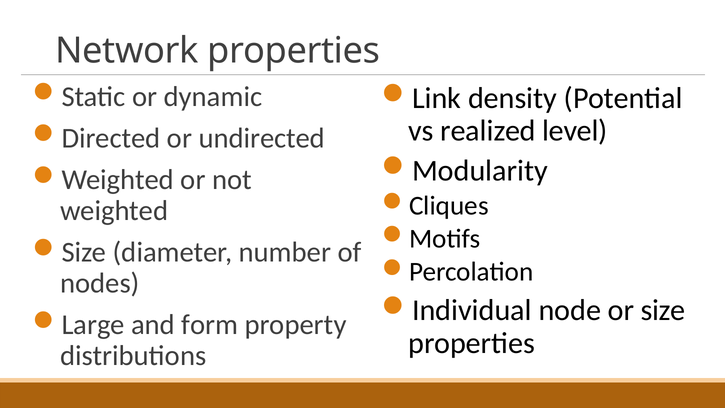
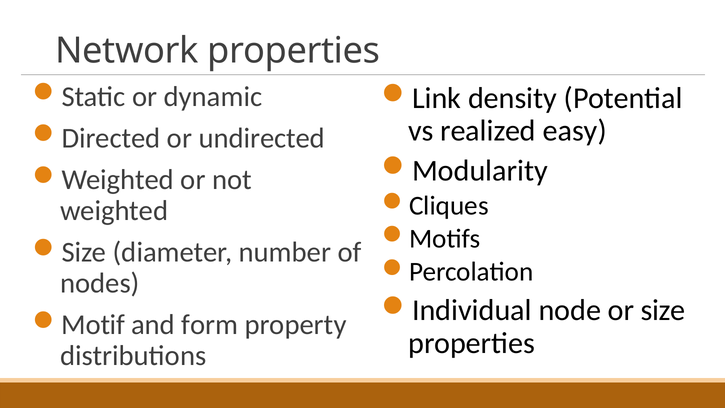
level: level -> easy
Large: Large -> Motif
